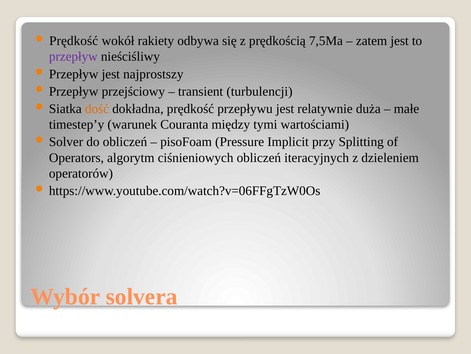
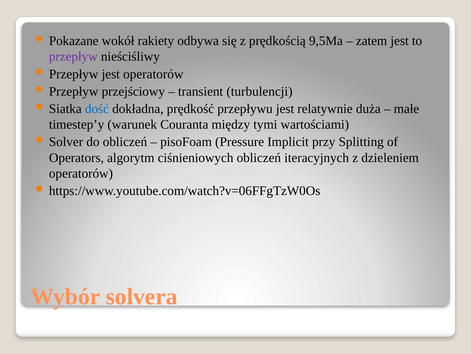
Prędkość at (74, 41): Prędkość -> Pokazane
7,5Ma: 7,5Ma -> 9,5Ma
jest najprostszy: najprostszy -> operatorów
dość colour: orange -> blue
